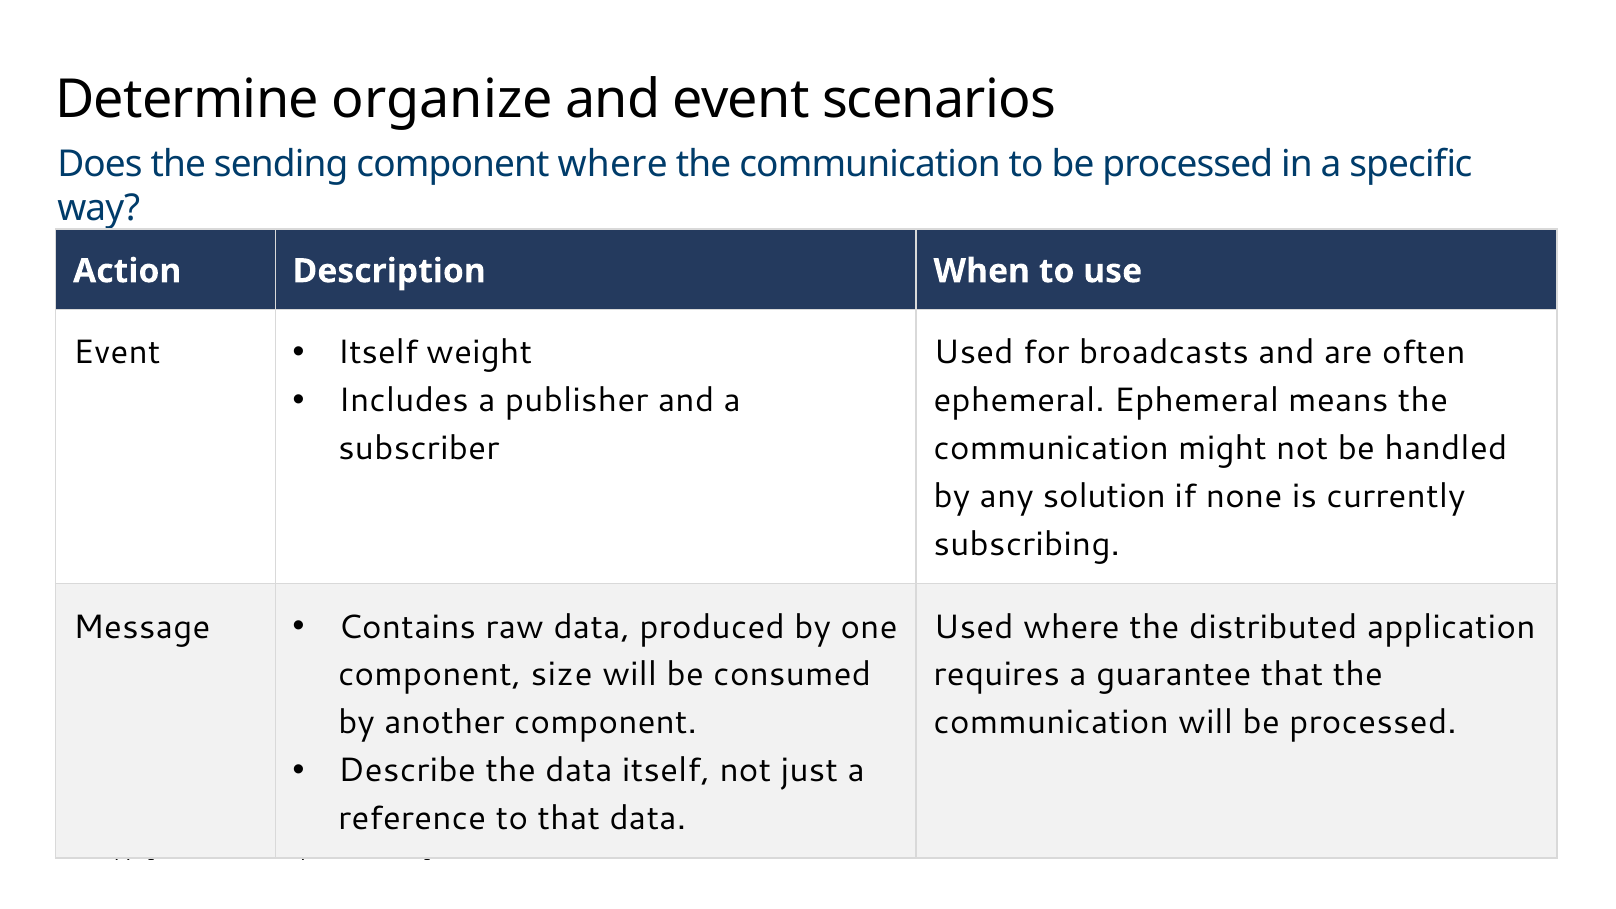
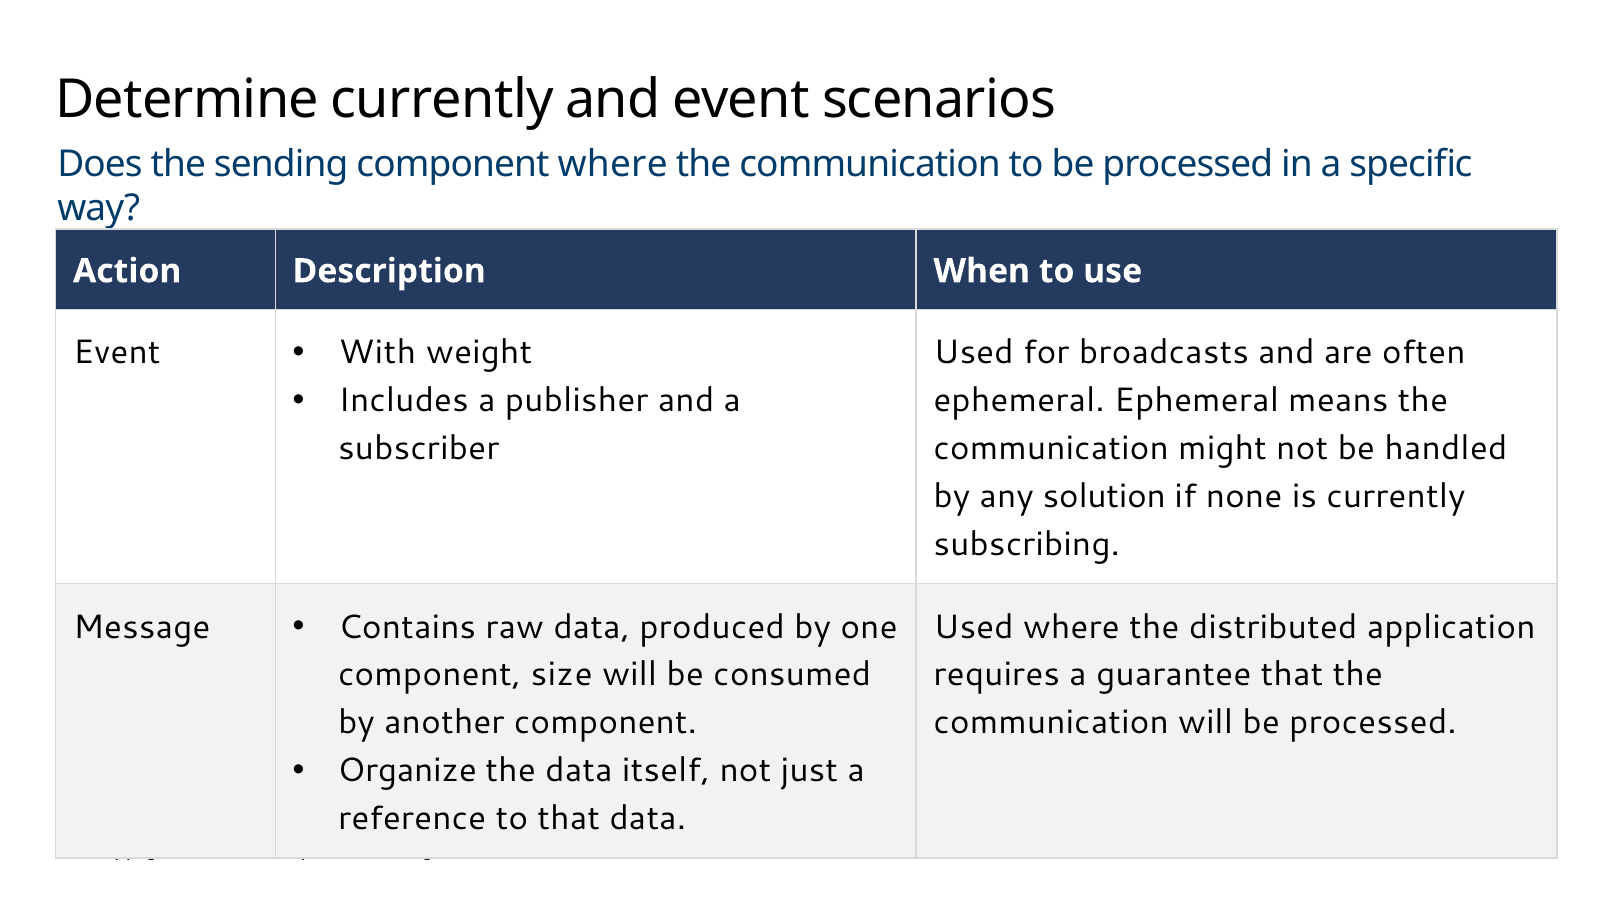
Determine organize: organize -> currently
Itself at (378, 353): Itself -> With
Describe: Describe -> Organize
